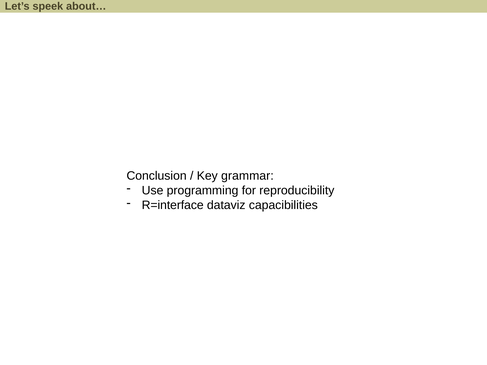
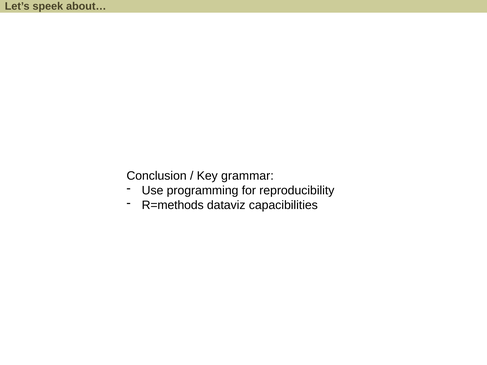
R=interface: R=interface -> R=methods
